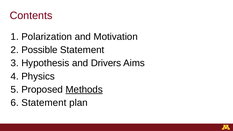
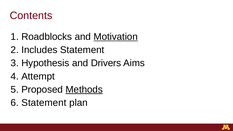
Polarization: Polarization -> Roadblocks
Motivation underline: none -> present
Possible: Possible -> Includes
Physics: Physics -> Attempt
